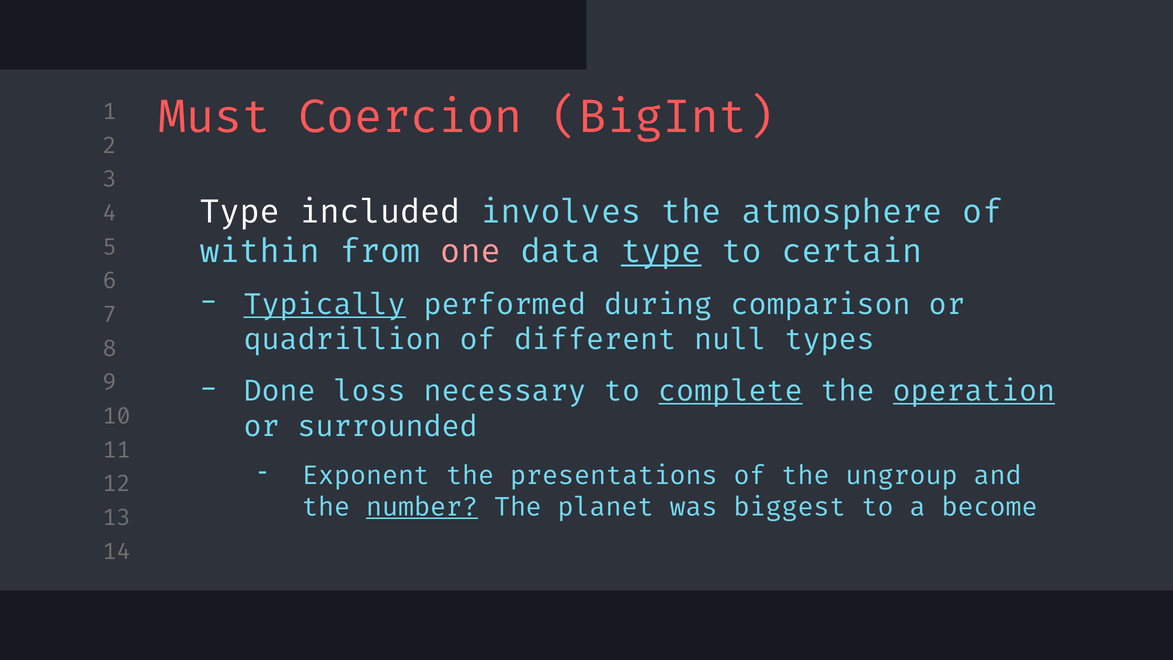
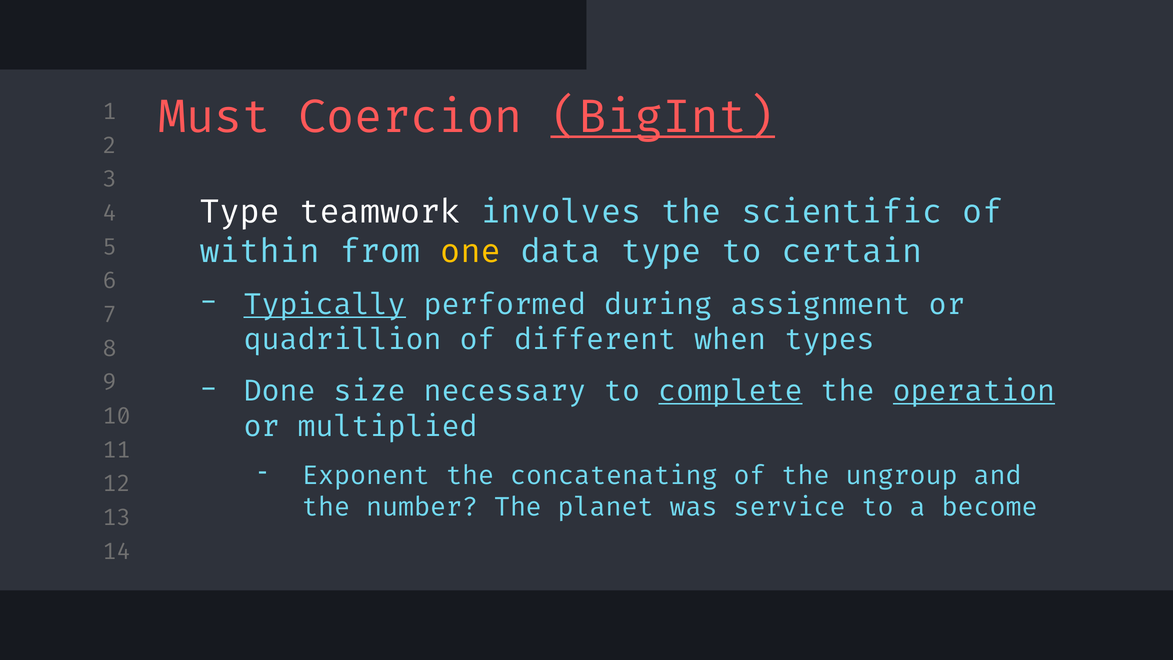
BigInt underline: none -> present
included: included -> teamwork
atmosphere: atmosphere -> scientific
one colour: pink -> yellow
type at (661, 251) underline: present -> none
comparison: comparison -> assignment
null: null -> when
loss: loss -> size
surrounded: surrounded -> multiplied
presentations: presentations -> concatenating
number underline: present -> none
biggest: biggest -> service
